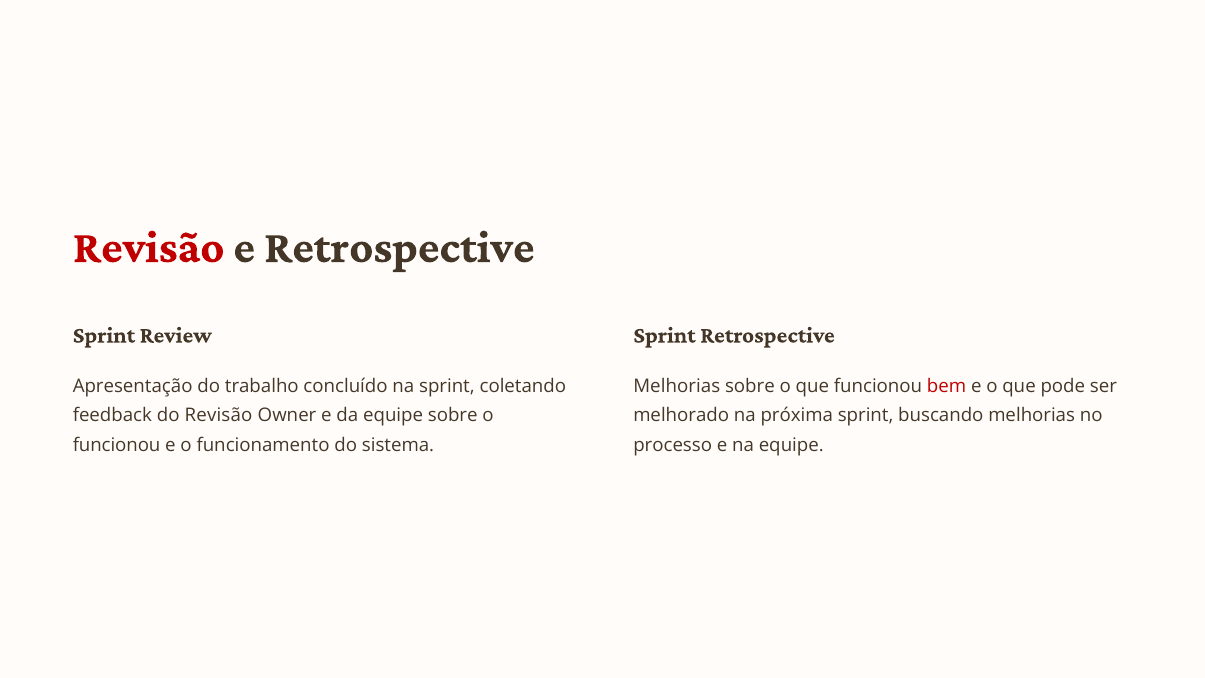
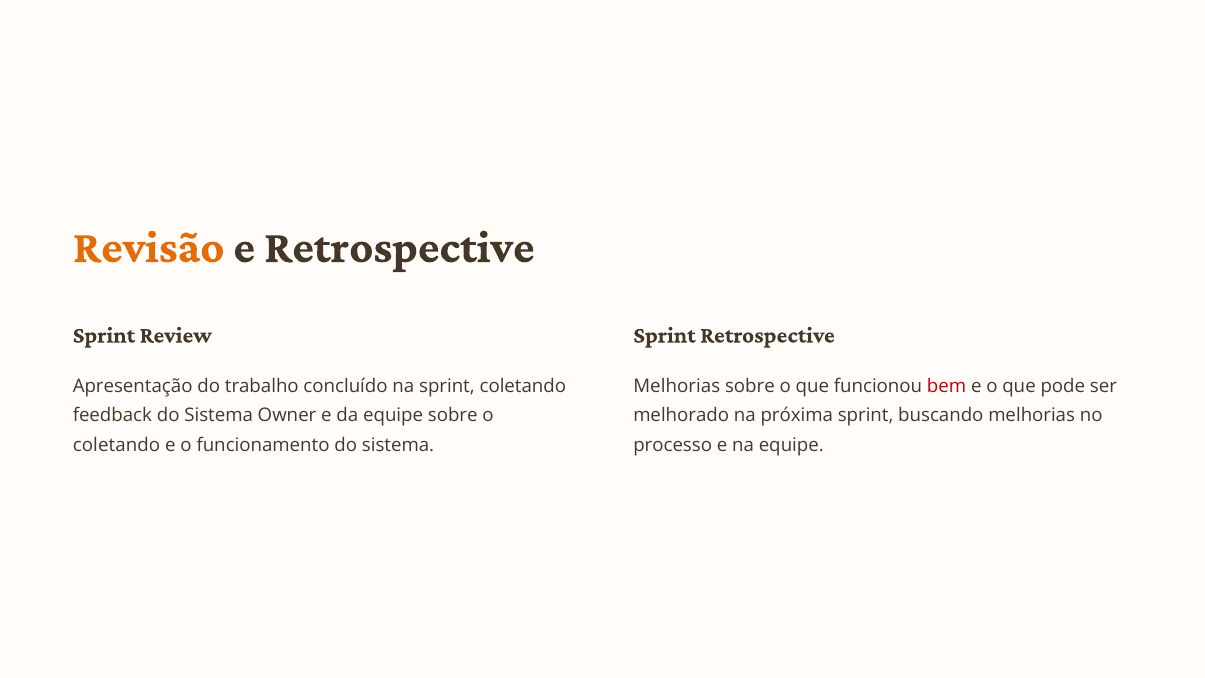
Revisão at (149, 247) colour: red -> orange
feedback do Revisão: Revisão -> Sistema
funcionou at (117, 446): funcionou -> coletando
